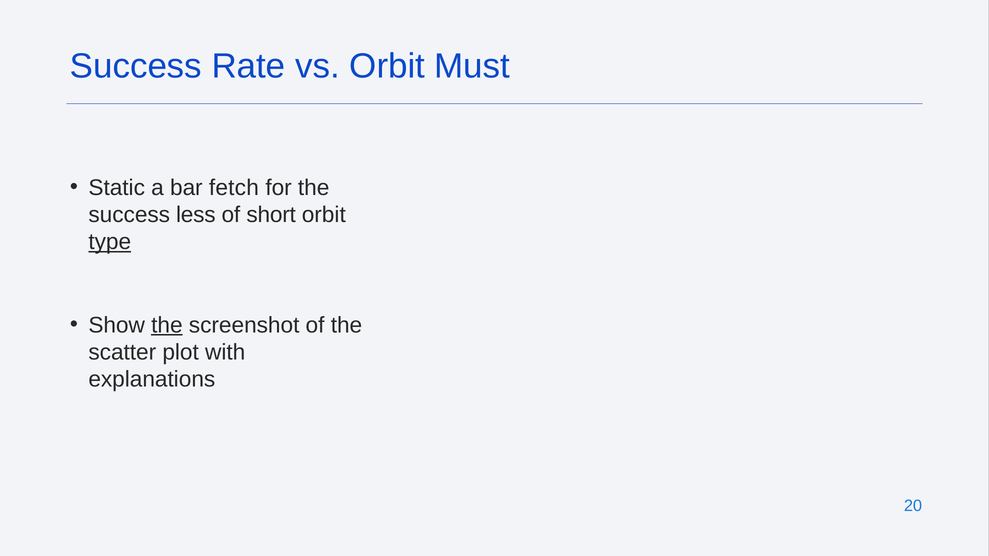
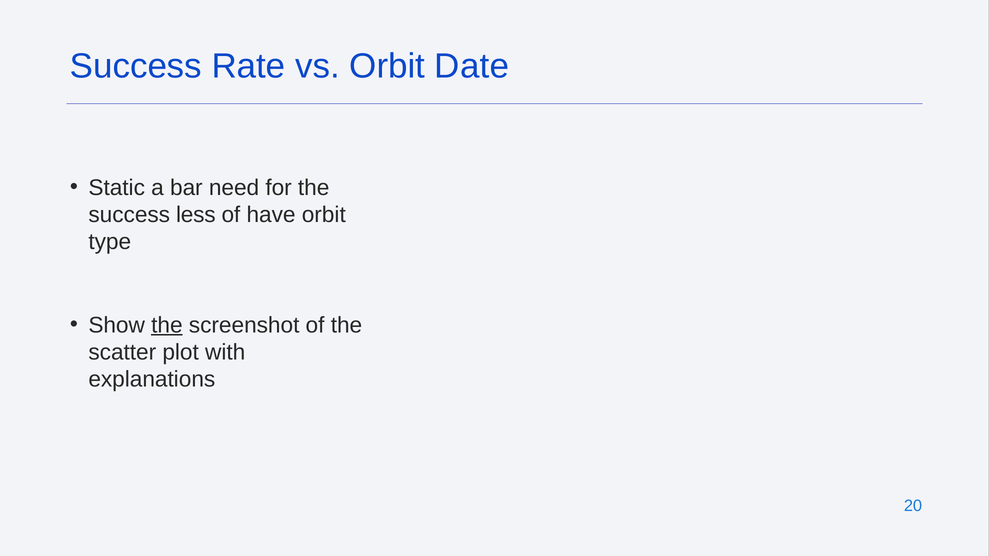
Must: Must -> Date
fetch: fetch -> need
short: short -> have
type underline: present -> none
